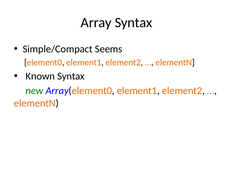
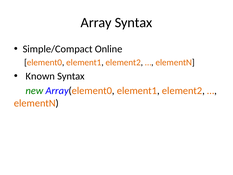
Seems: Seems -> Online
